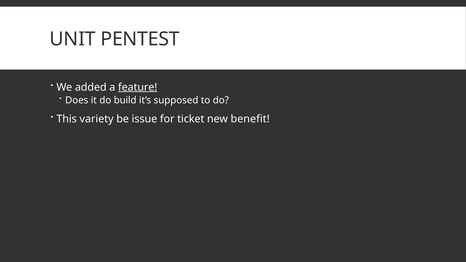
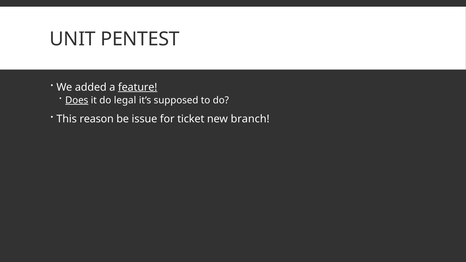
Does underline: none -> present
build: build -> legal
variety: variety -> reason
benefit: benefit -> branch
